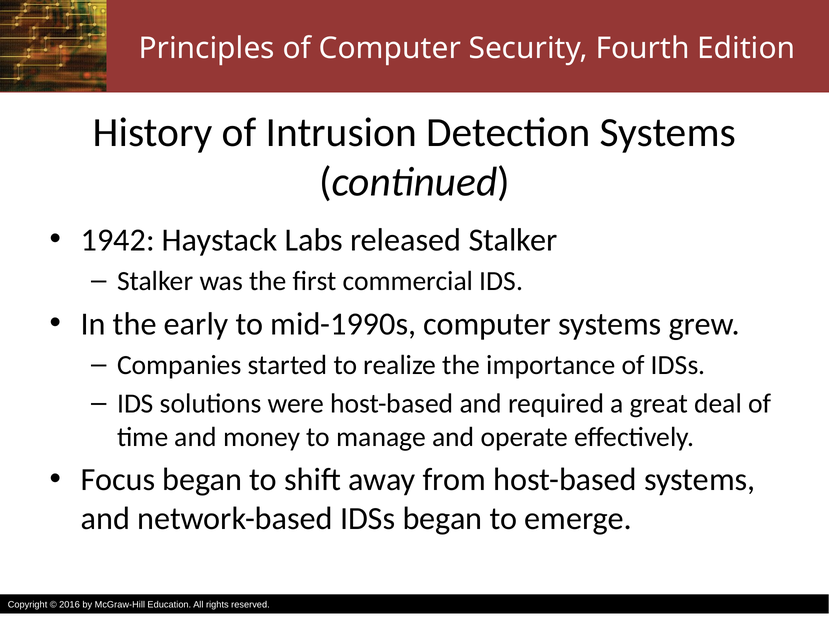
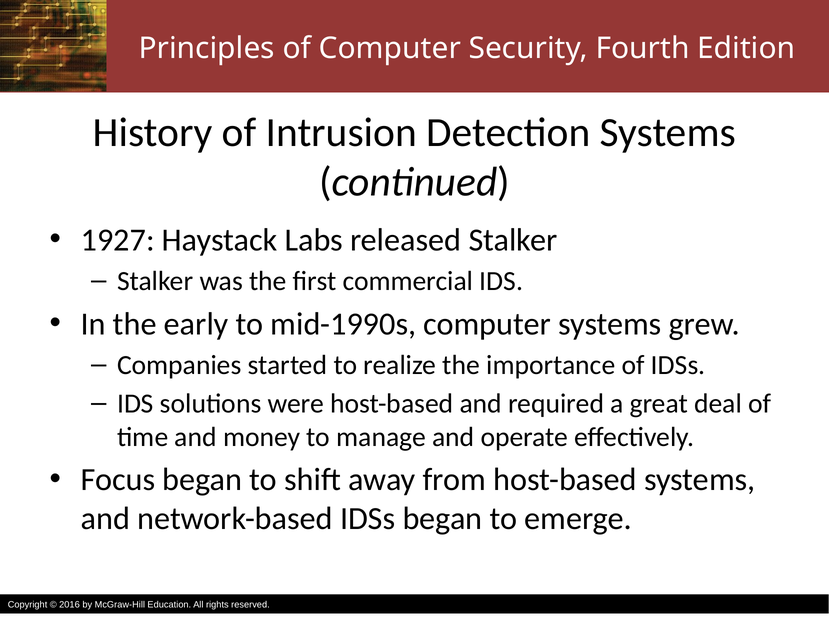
1942: 1942 -> 1927
